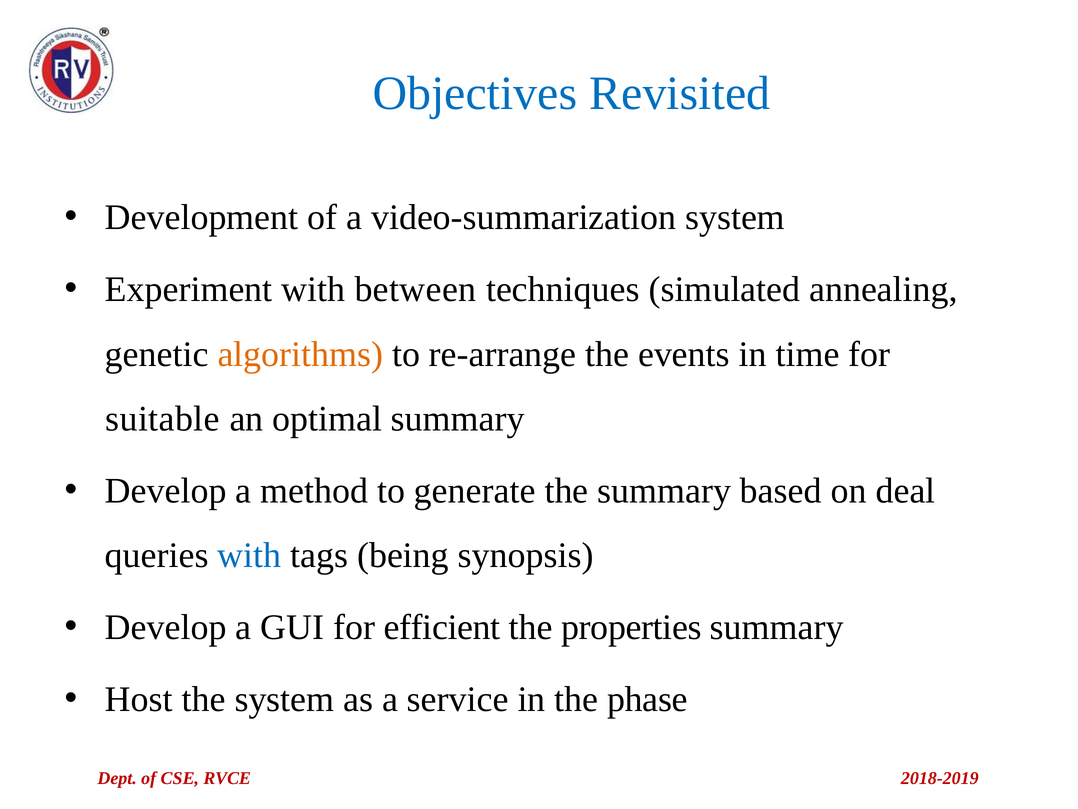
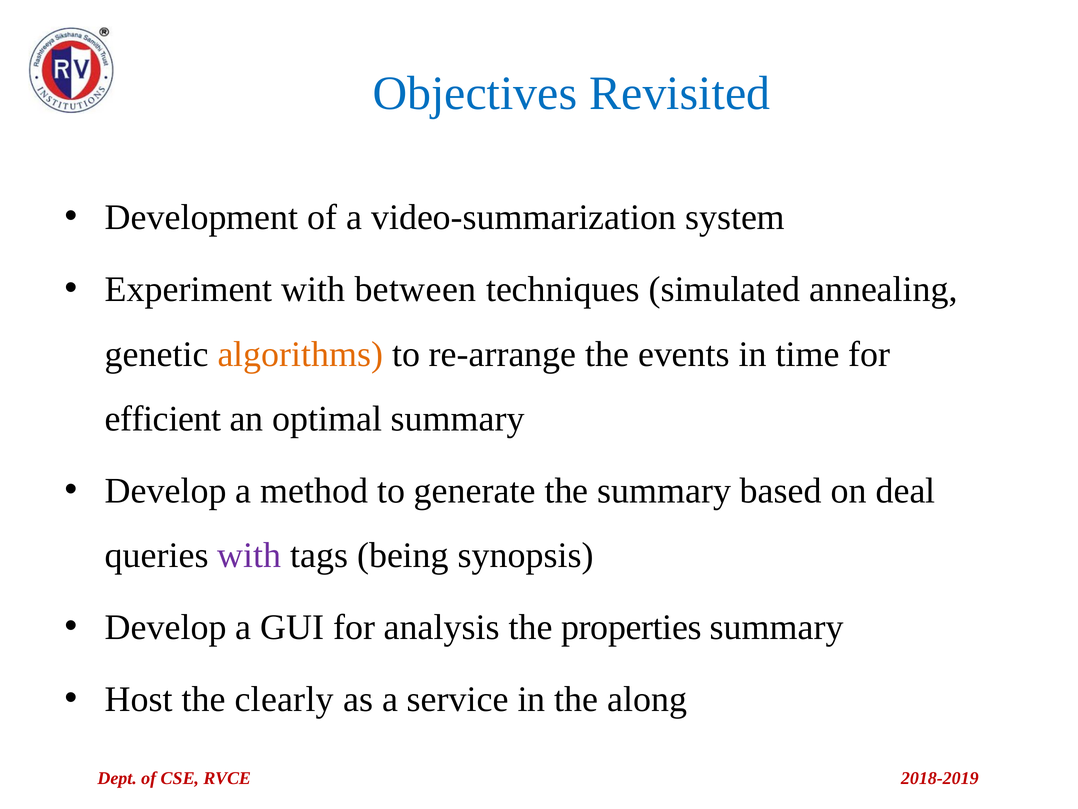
suitable: suitable -> efficient
with at (249, 555) colour: blue -> purple
efficient: efficient -> analysis
the system: system -> clearly
phase: phase -> along
